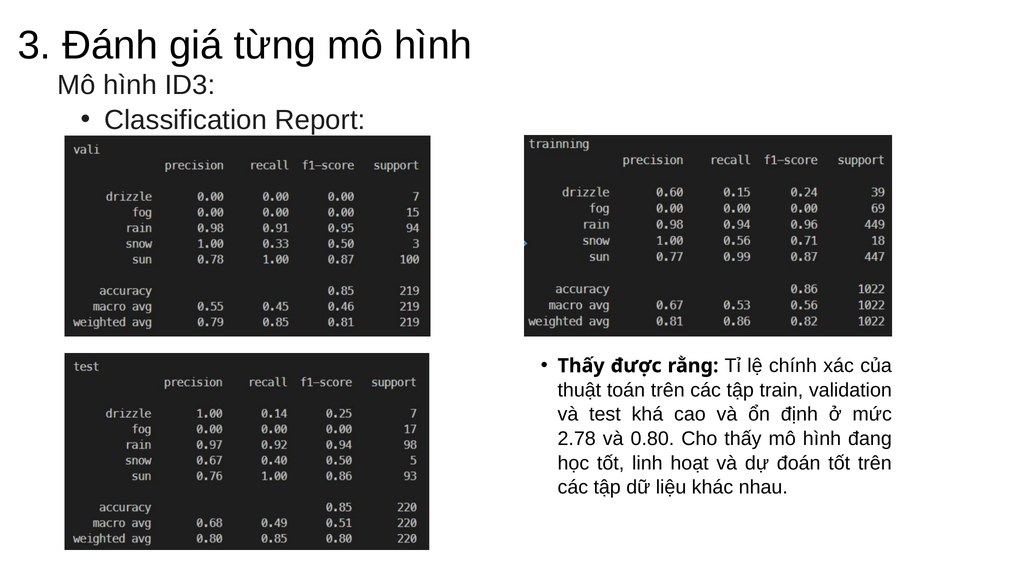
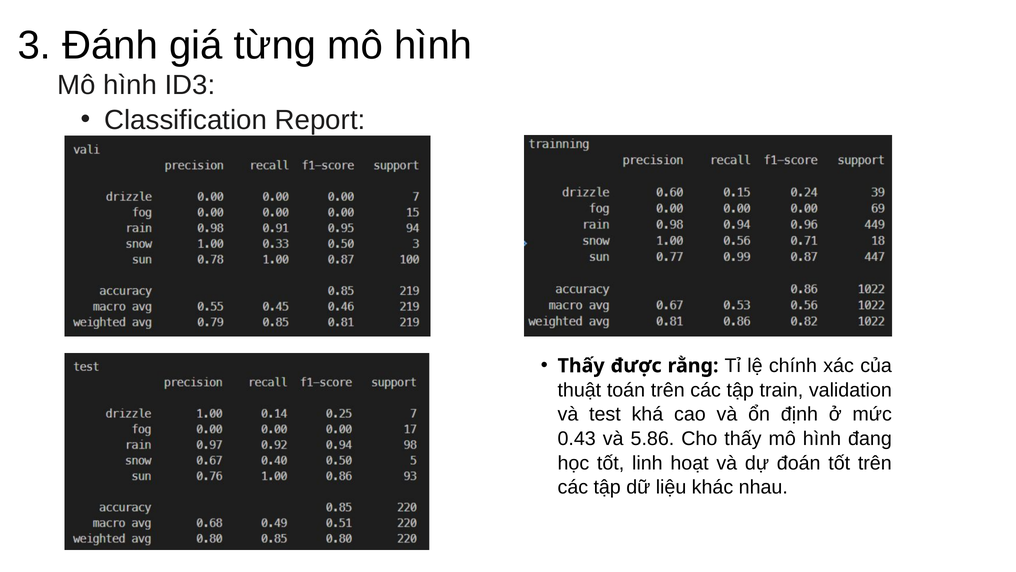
2.78: 2.78 -> 0.43
0.80: 0.80 -> 5.86
